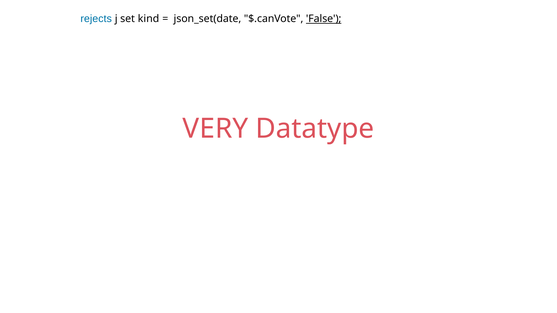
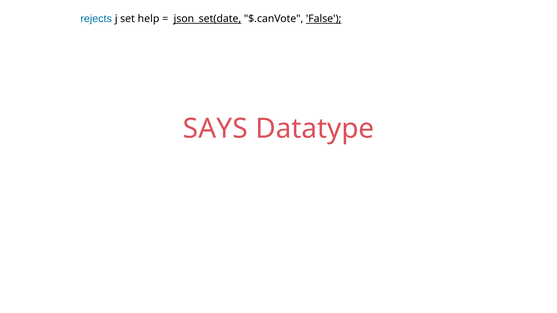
kind: kind -> help
json_set(date underline: none -> present
VERY: VERY -> SAYS
